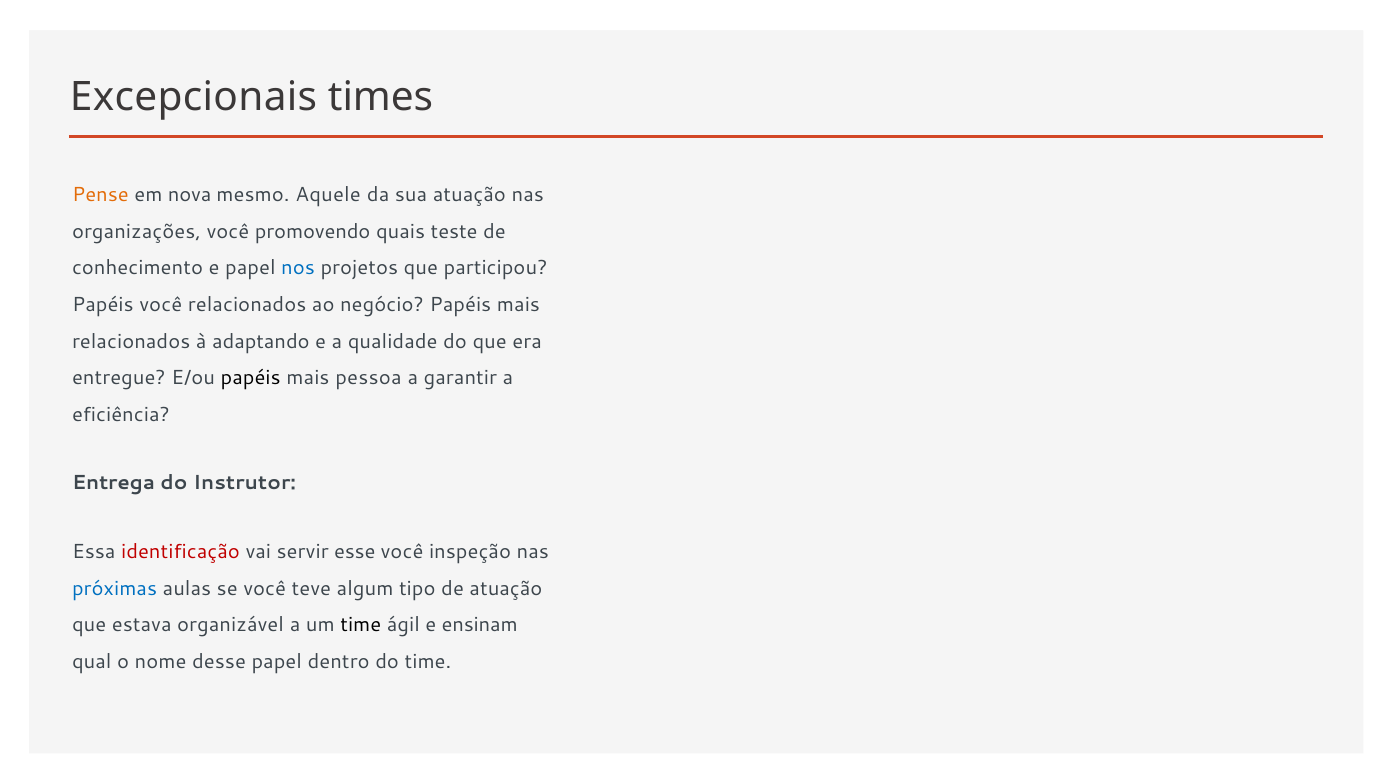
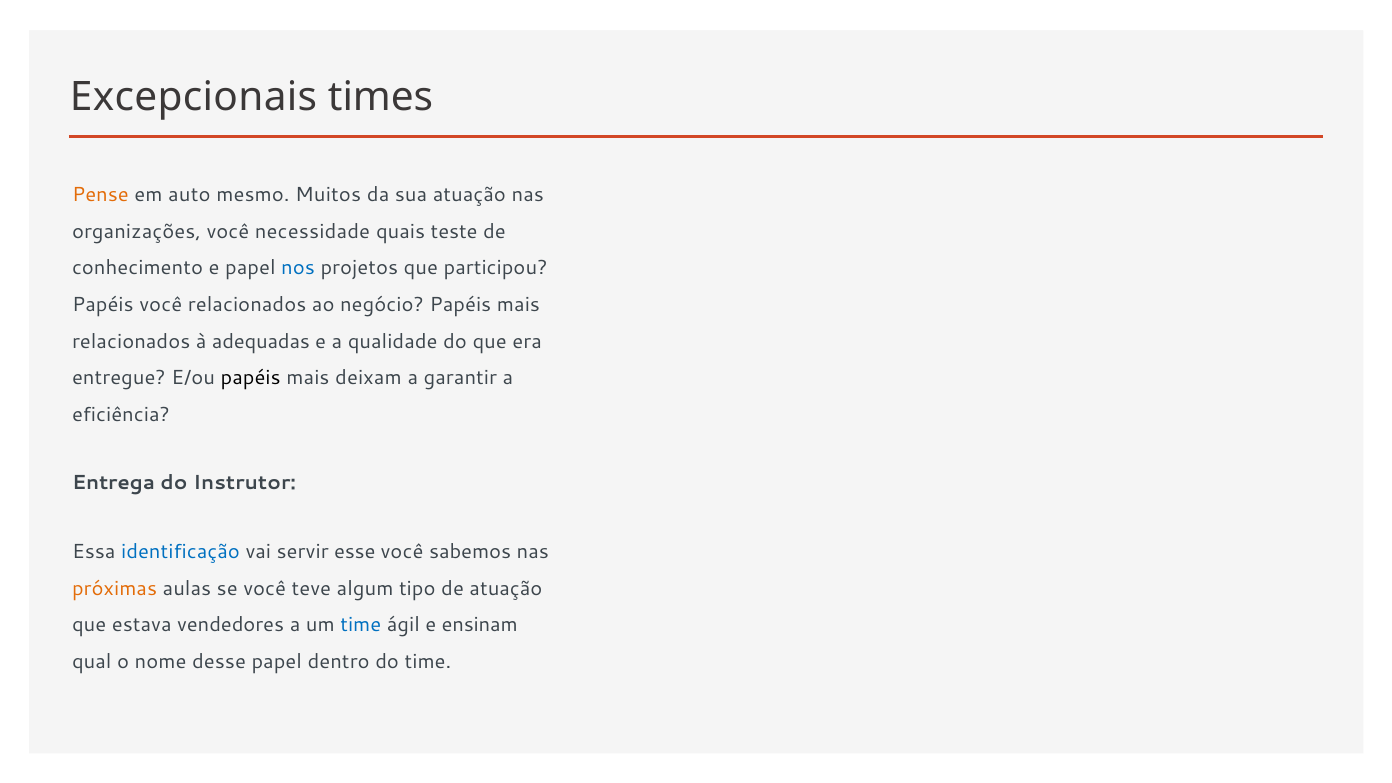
nova: nova -> auto
Aquele: Aquele -> Muitos
promovendo: promovendo -> necessidade
adaptando: adaptando -> adequadas
pessoa: pessoa -> deixam
identificação colour: red -> blue
inspeção: inspeção -> sabemos
próximas colour: blue -> orange
organizável: organizável -> vendedores
time at (361, 625) colour: black -> blue
